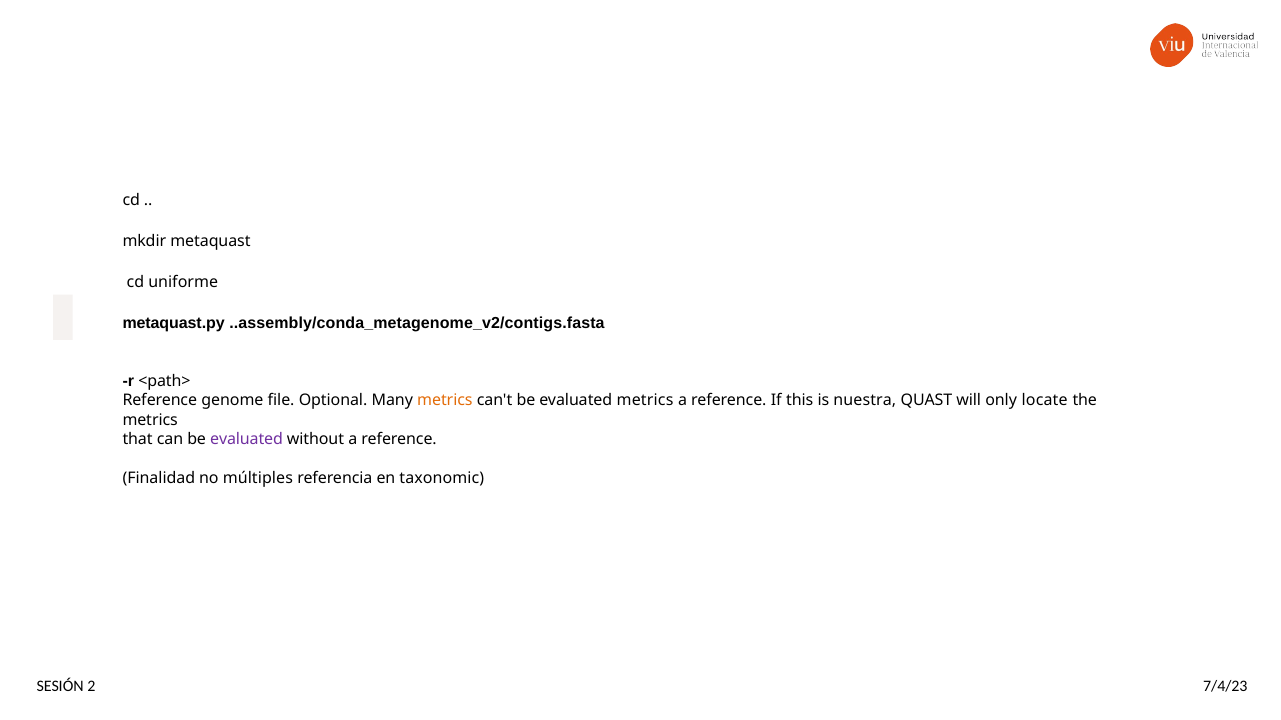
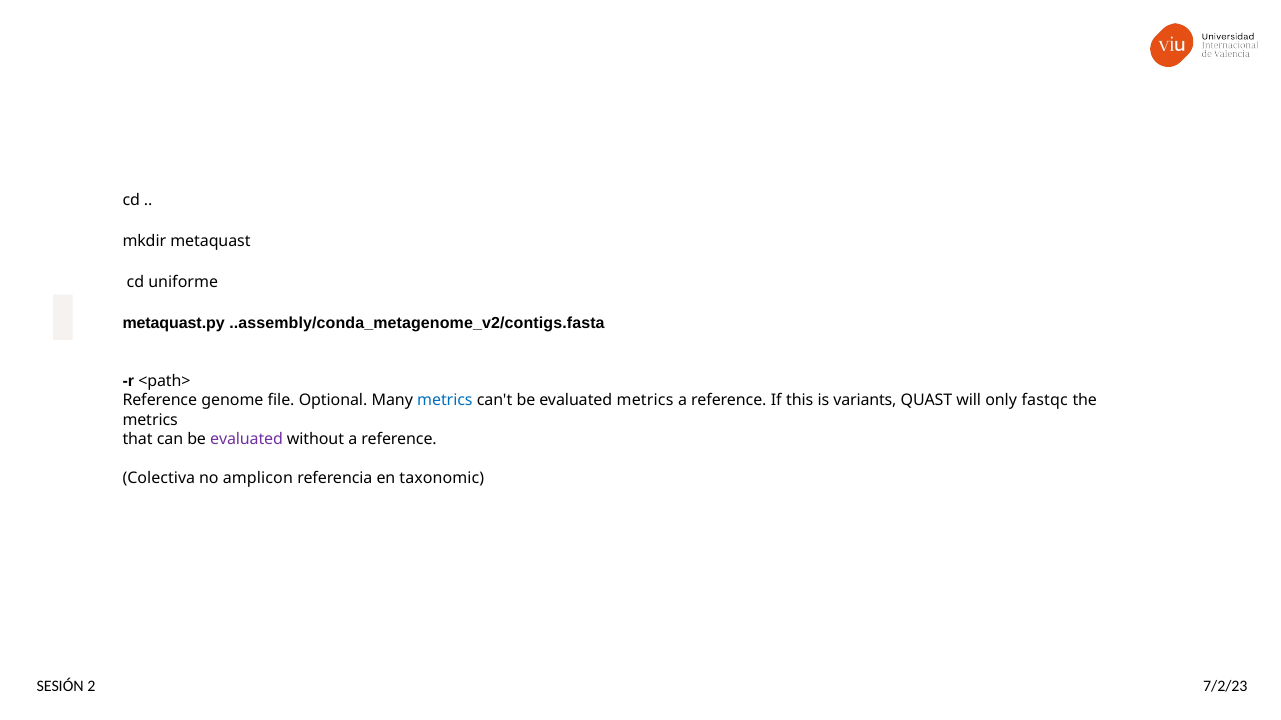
metrics at (445, 401) colour: orange -> blue
nuestra: nuestra -> variants
locate: locate -> fastqc
Finalidad: Finalidad -> Colectiva
múltiples: múltiples -> amplicon
7/4/23: 7/4/23 -> 7/2/23
